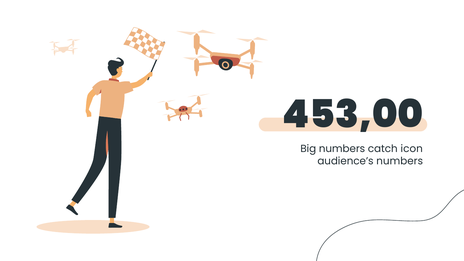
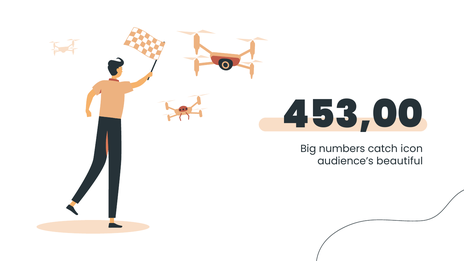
audience’s numbers: numbers -> beautiful
